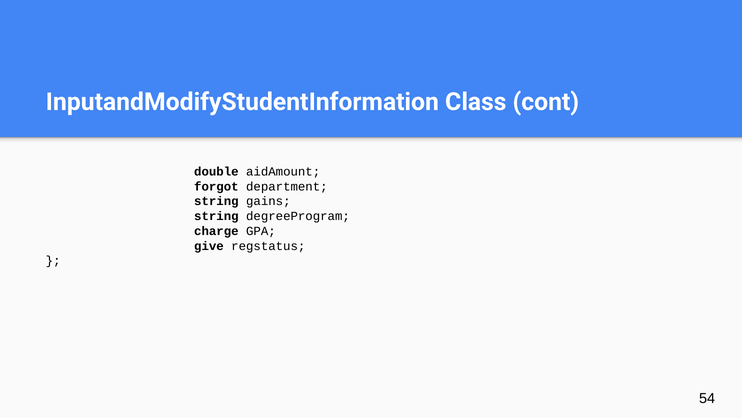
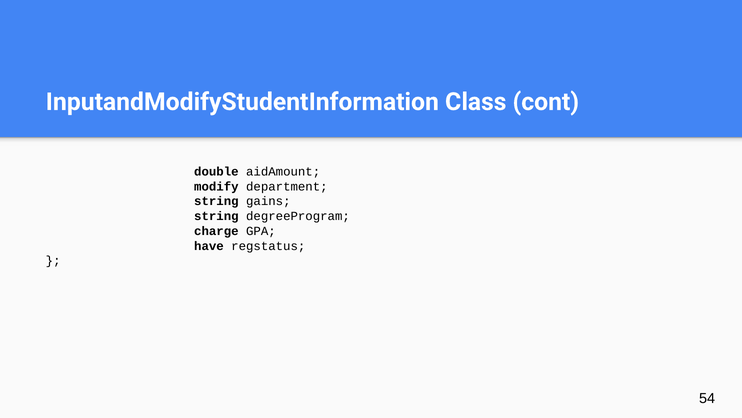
forgot: forgot -> modify
give: give -> have
